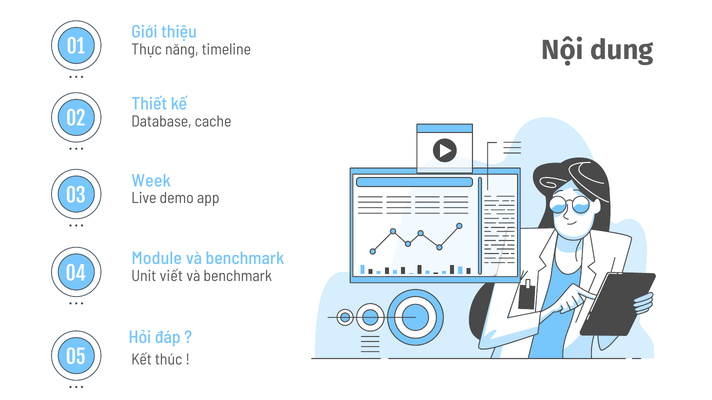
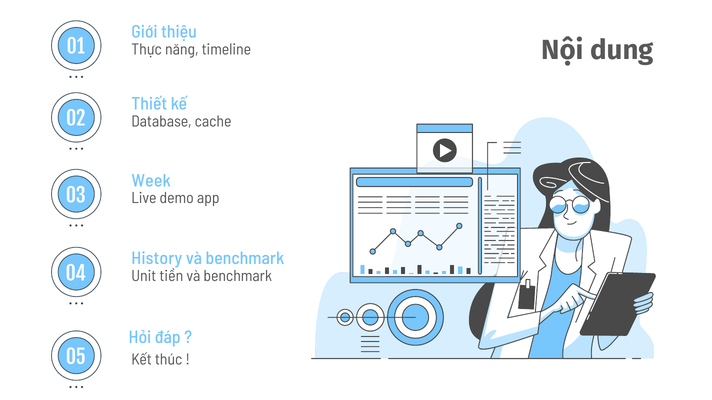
Module: Module -> History
viết: viết -> tiền
